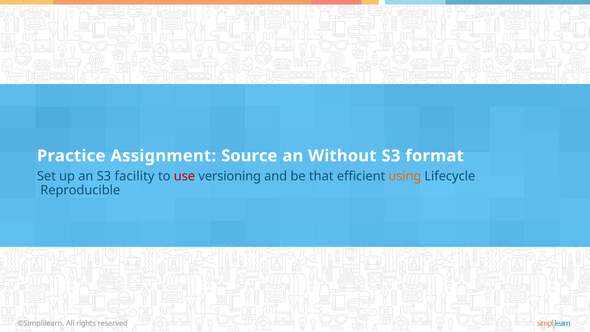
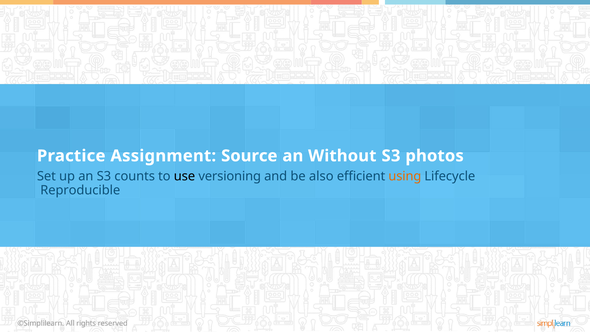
format: format -> photos
facility: facility -> counts
use colour: red -> black
that: that -> also
